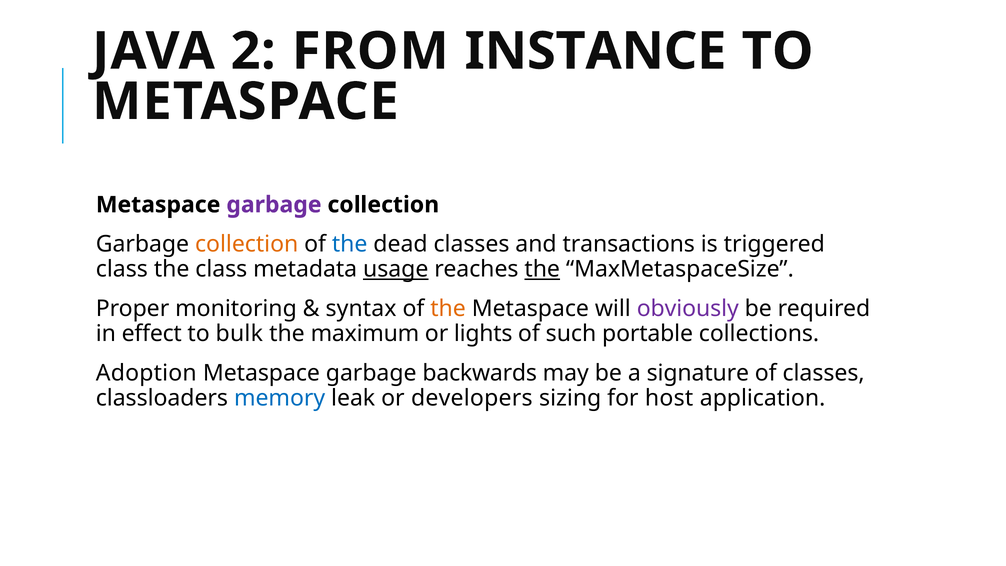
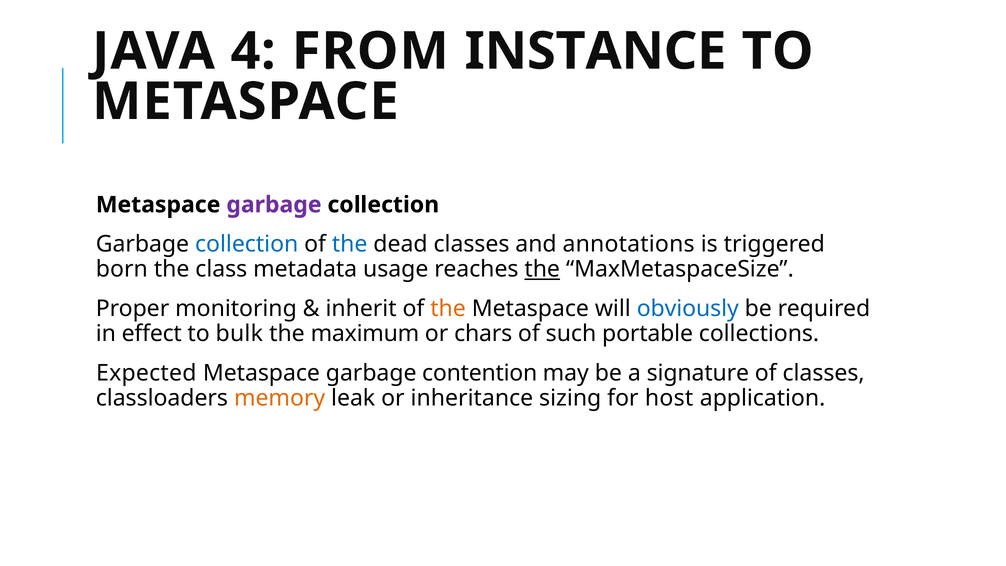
2: 2 -> 4
collection at (247, 244) colour: orange -> blue
transactions: transactions -> annotations
class at (122, 269): class -> born
usage underline: present -> none
syntax: syntax -> inherit
obviously colour: purple -> blue
lights: lights -> chars
Adoption: Adoption -> Expected
backwards: backwards -> contention
memory colour: blue -> orange
developers: developers -> inheritance
